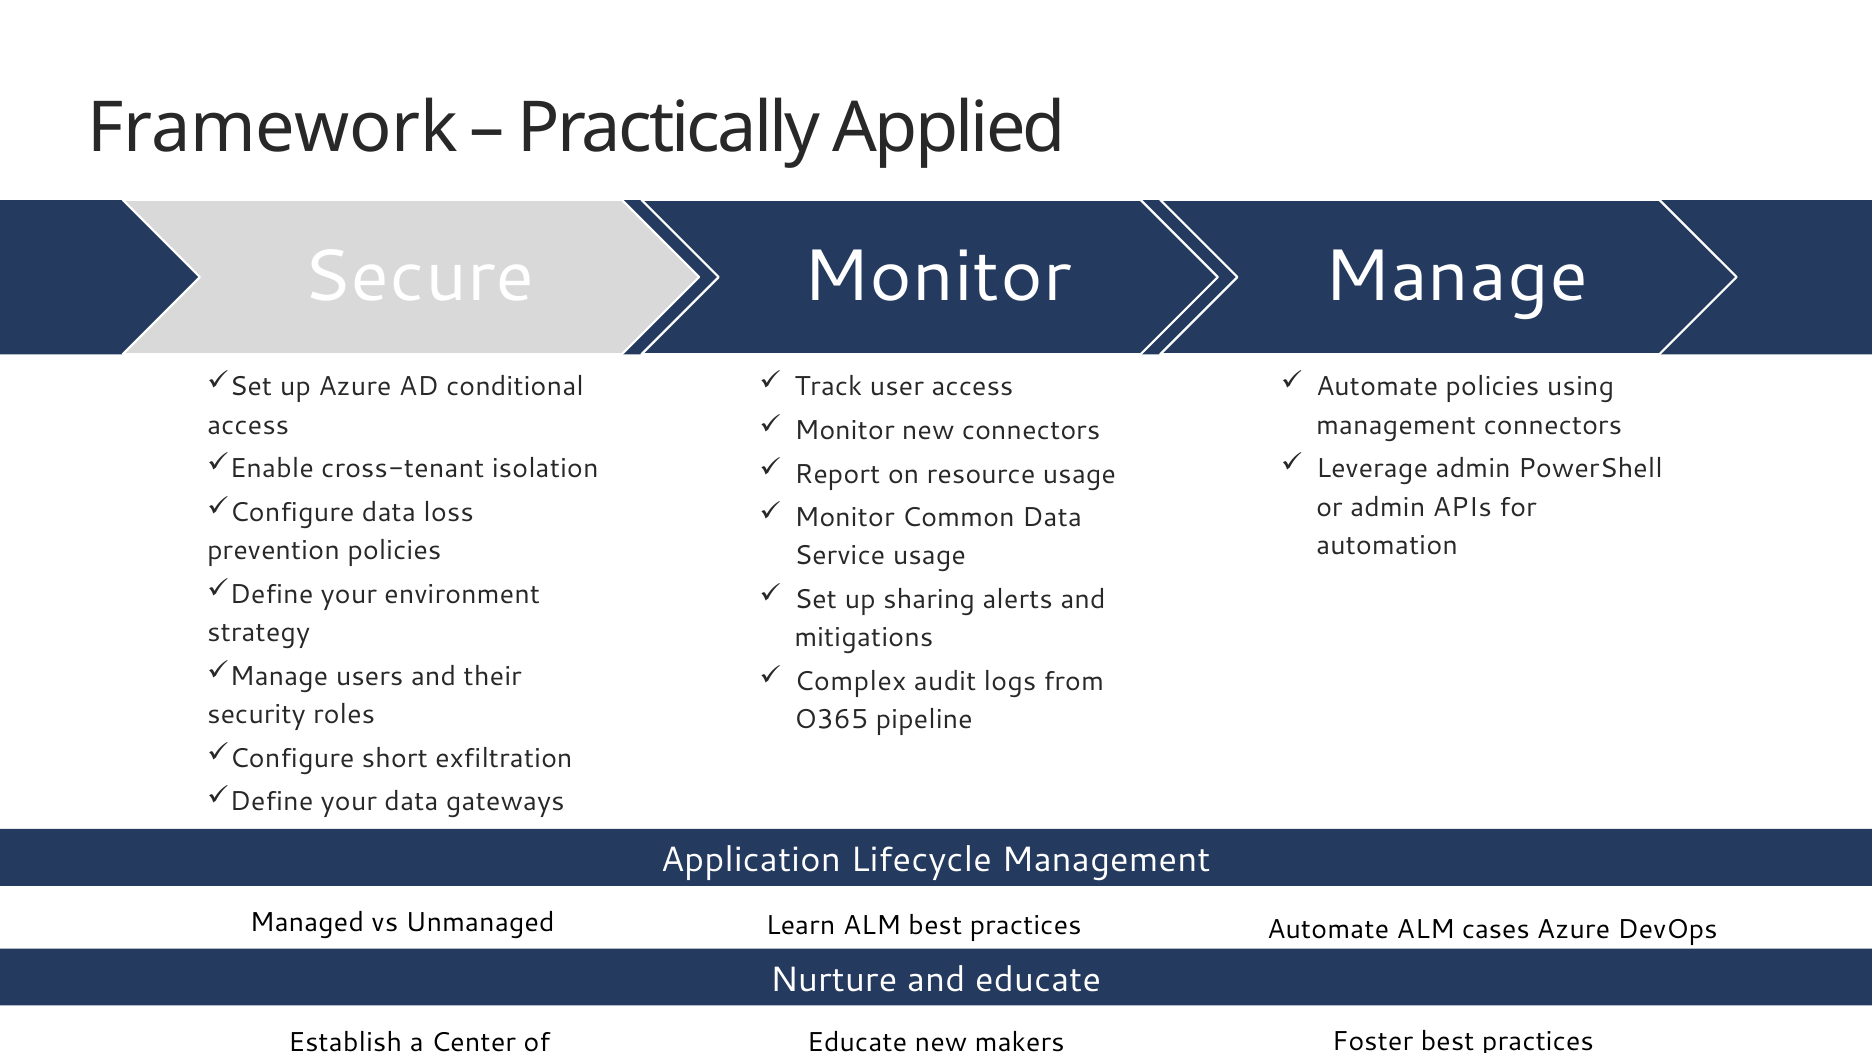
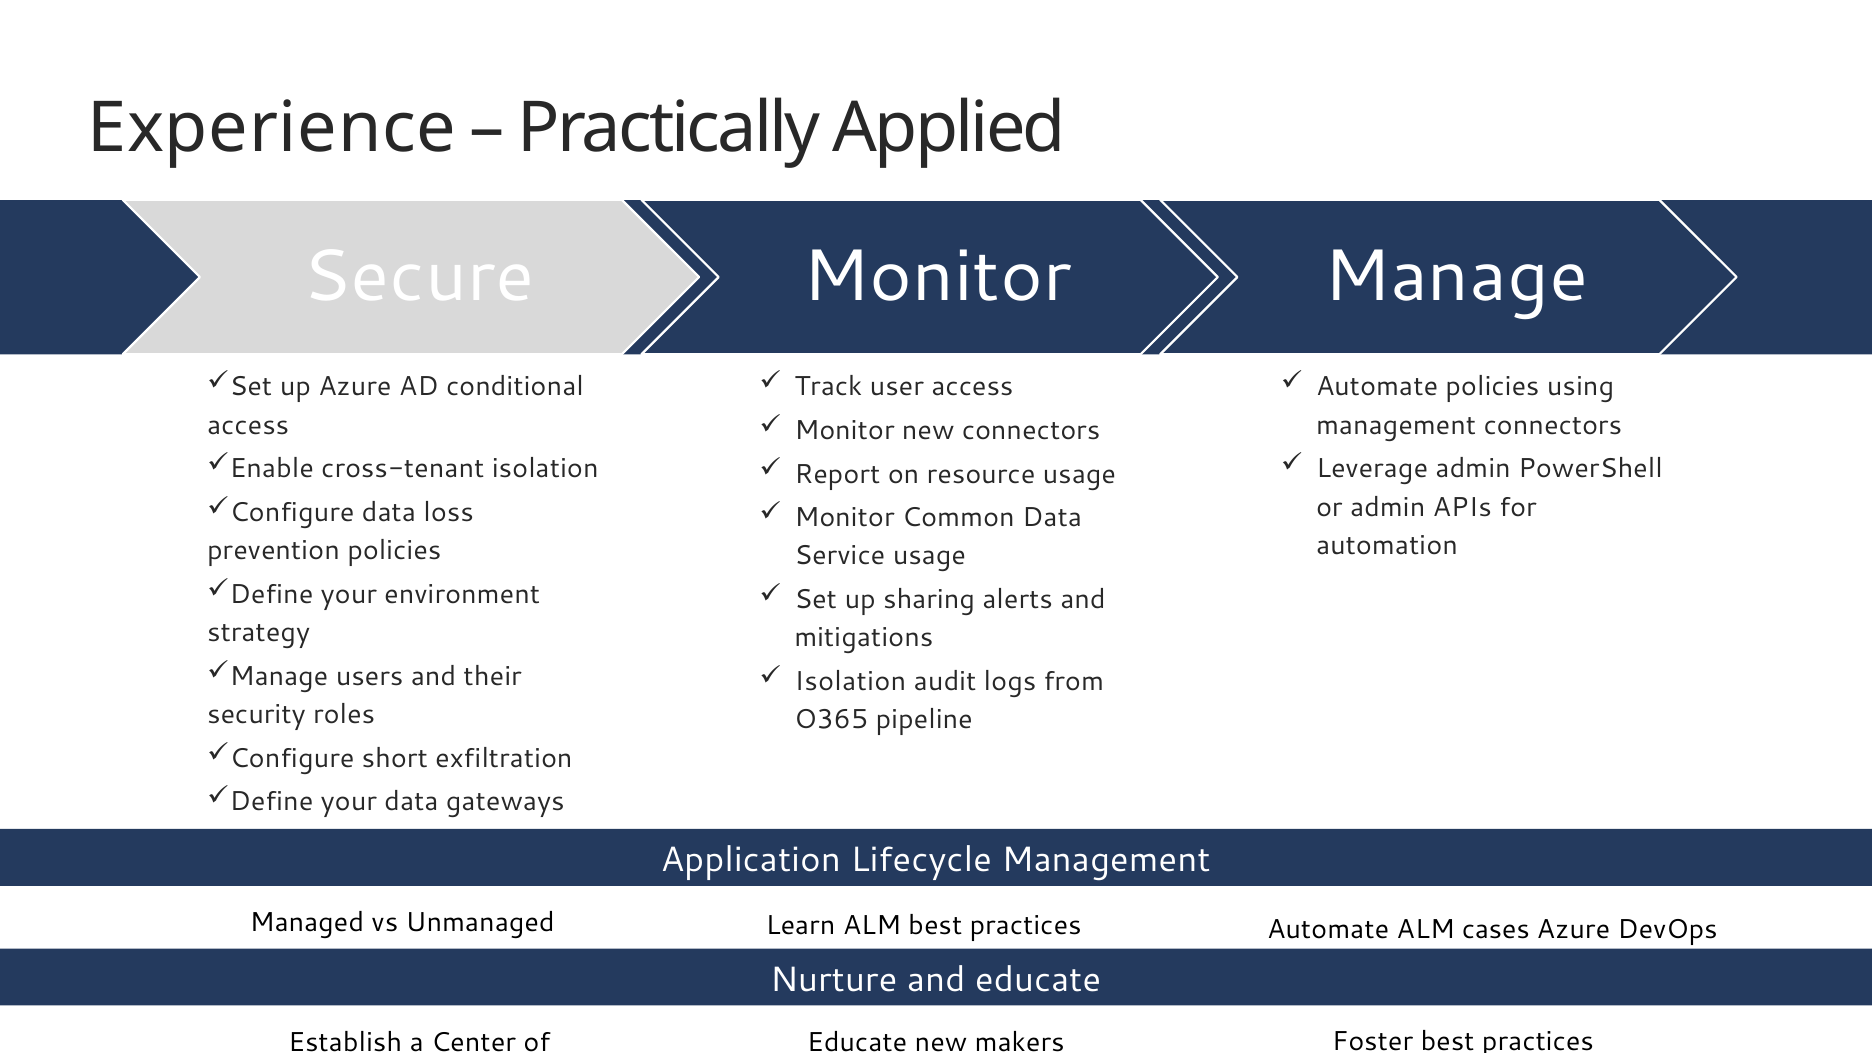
Framework: Framework -> Experience
Complex at (850, 682): Complex -> Isolation
